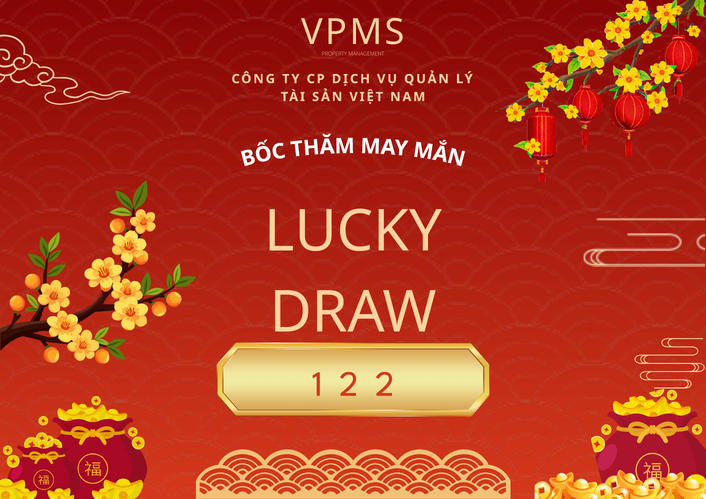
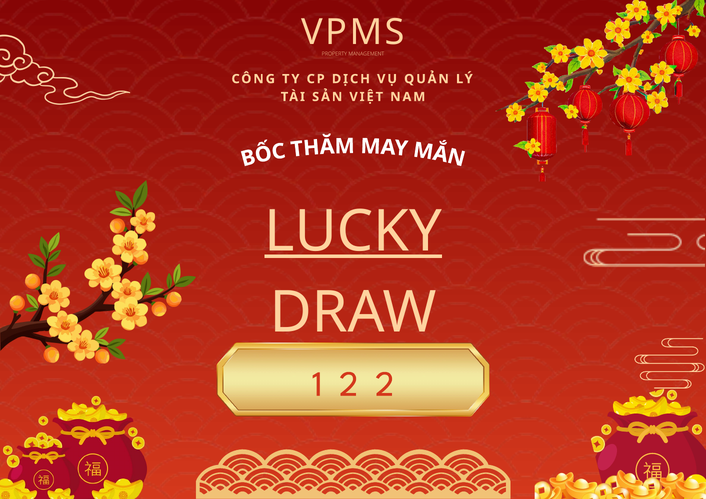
LUCKY underline: none -> present
